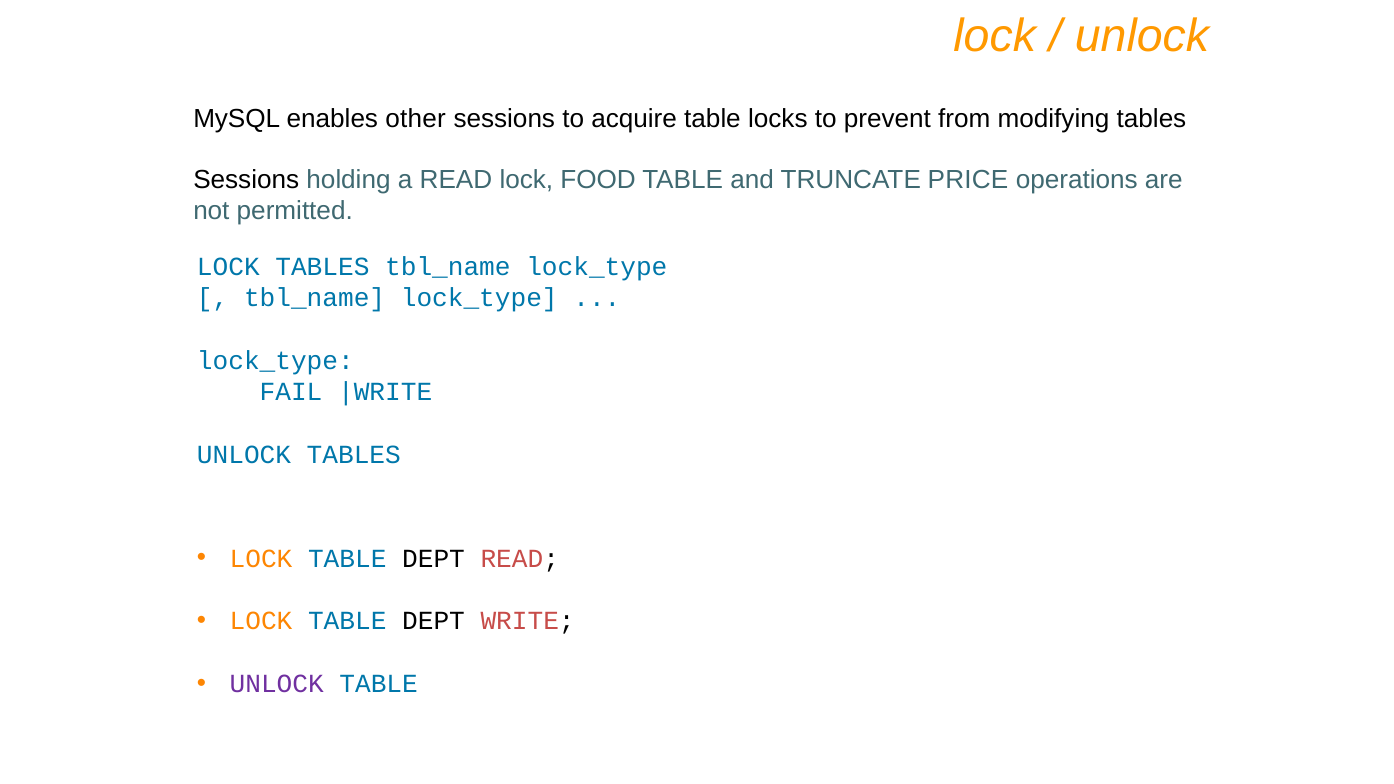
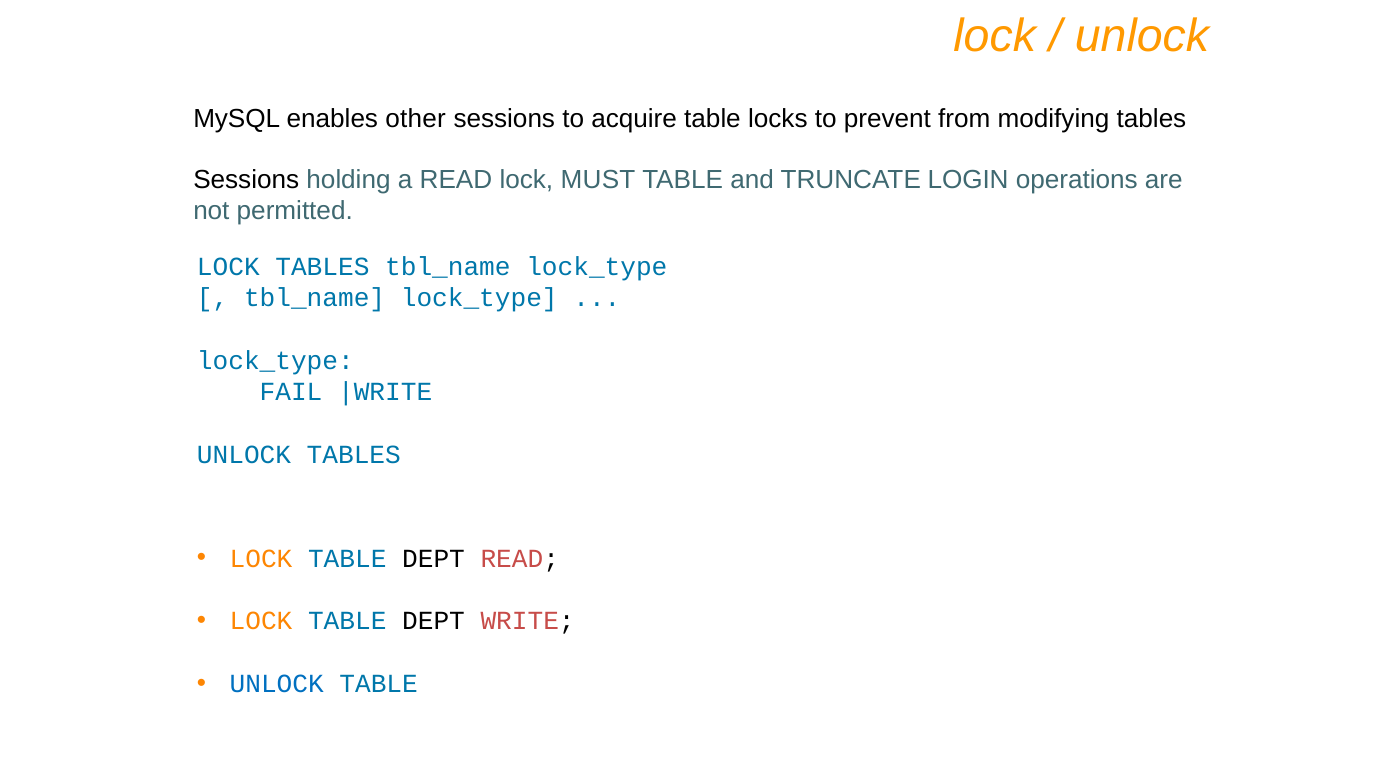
FOOD: FOOD -> MUST
PRICE: PRICE -> LOGIN
UNLOCK at (277, 684) colour: purple -> blue
